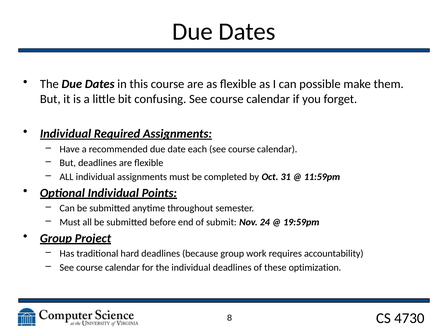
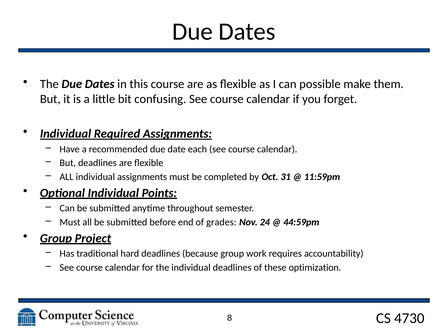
submit: submit -> grades
19:59pm: 19:59pm -> 44:59pm
